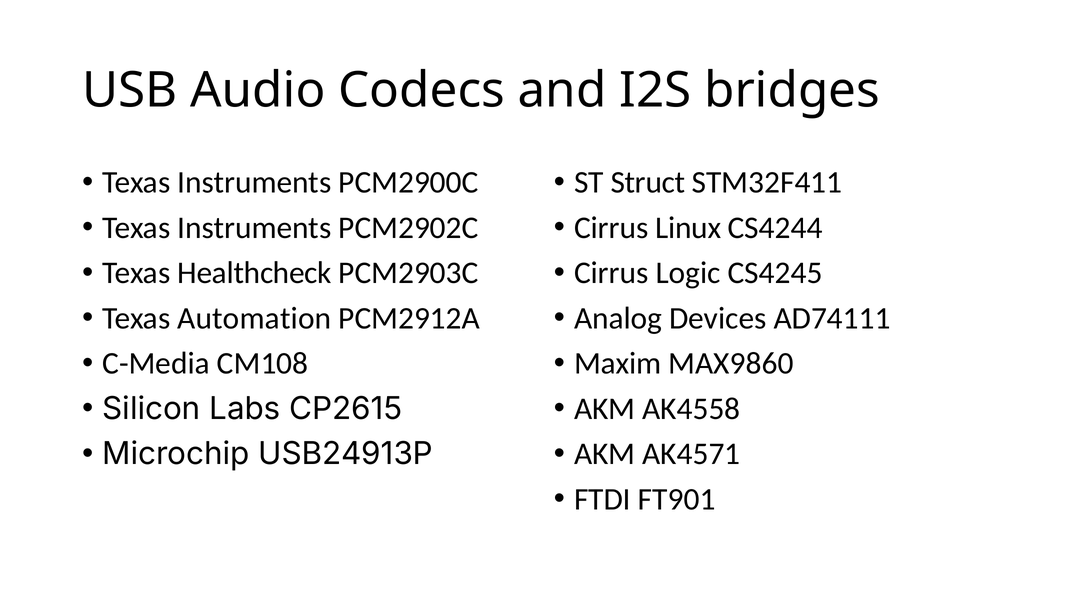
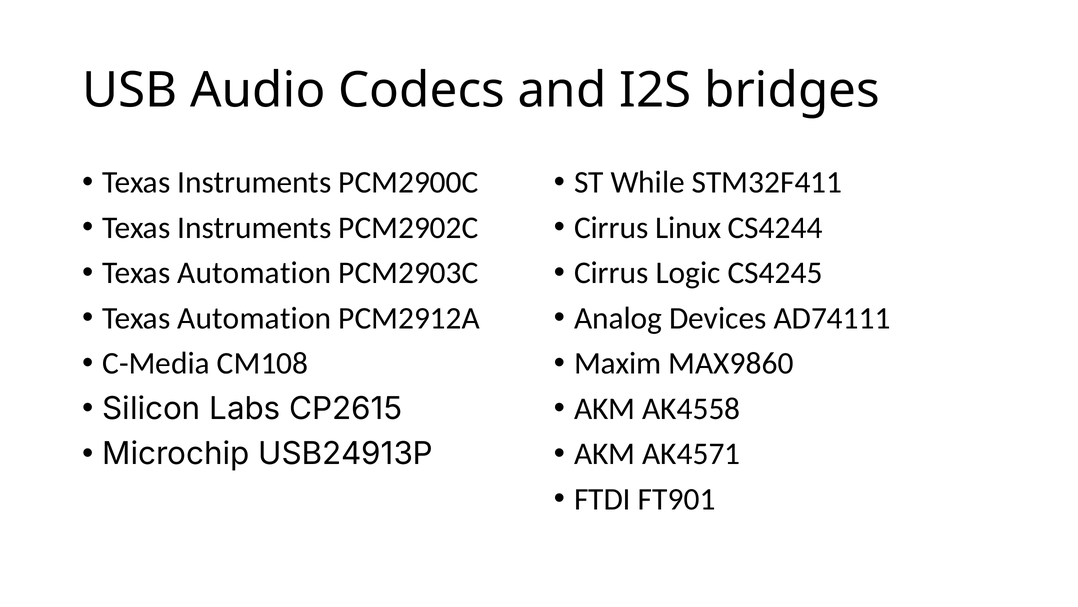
Struct: Struct -> While
Healthcheck at (255, 273): Healthcheck -> Automation
